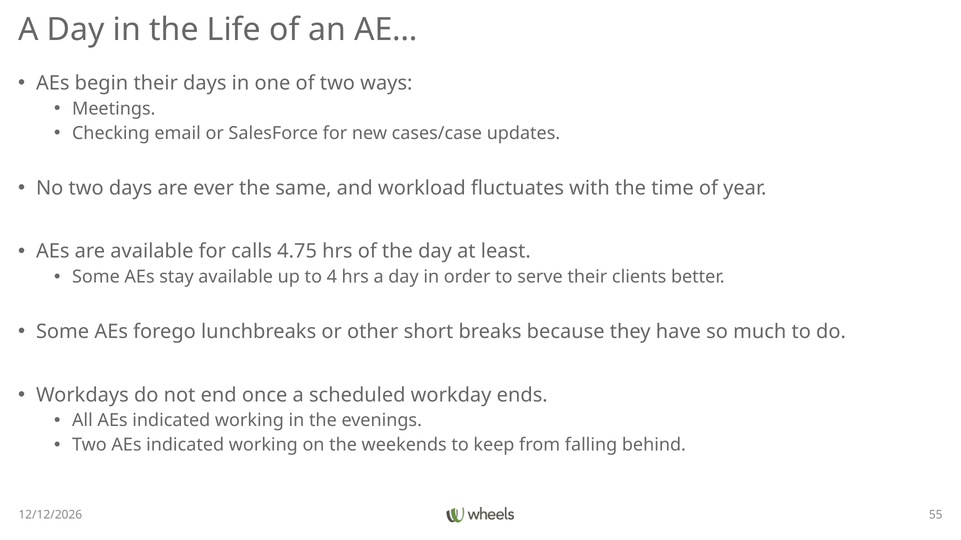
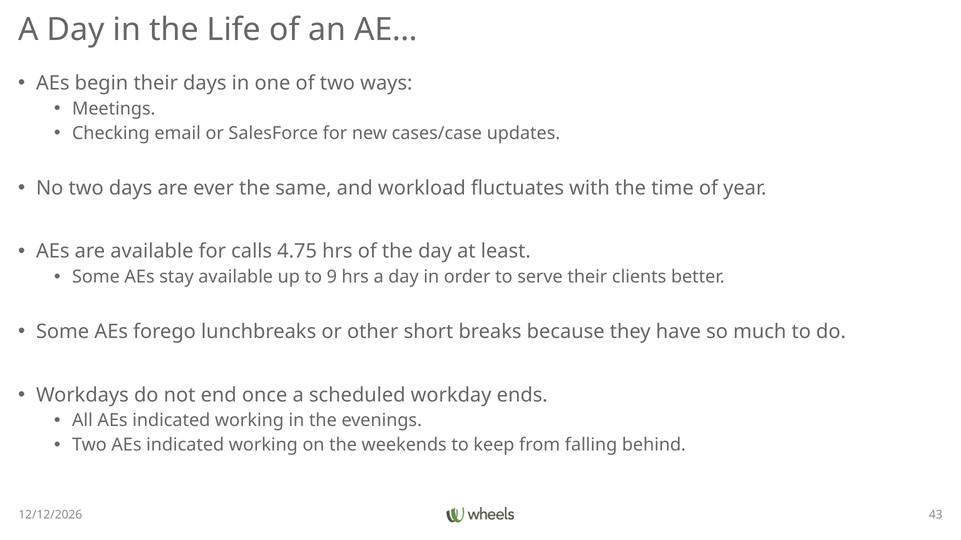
4: 4 -> 9
55: 55 -> 43
